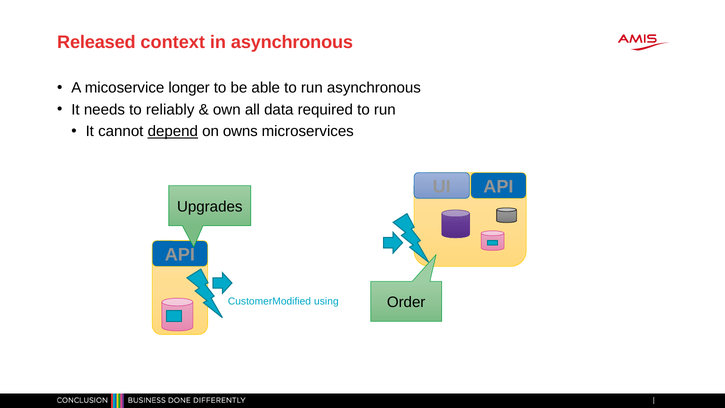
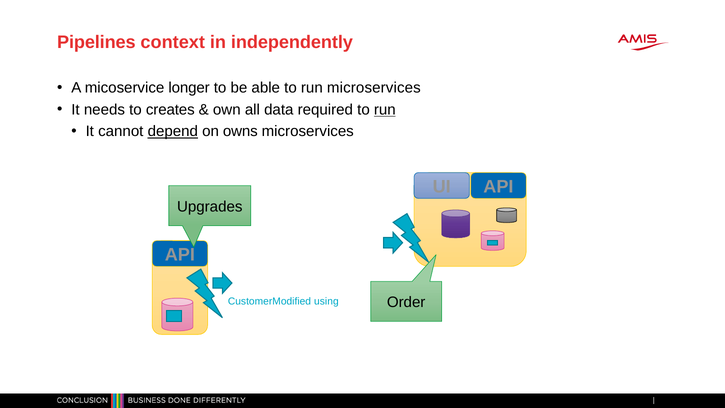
Released: Released -> Pipelines
in asynchronous: asynchronous -> independently
run asynchronous: asynchronous -> microservices
reliably: reliably -> creates
run at (385, 110) underline: none -> present
